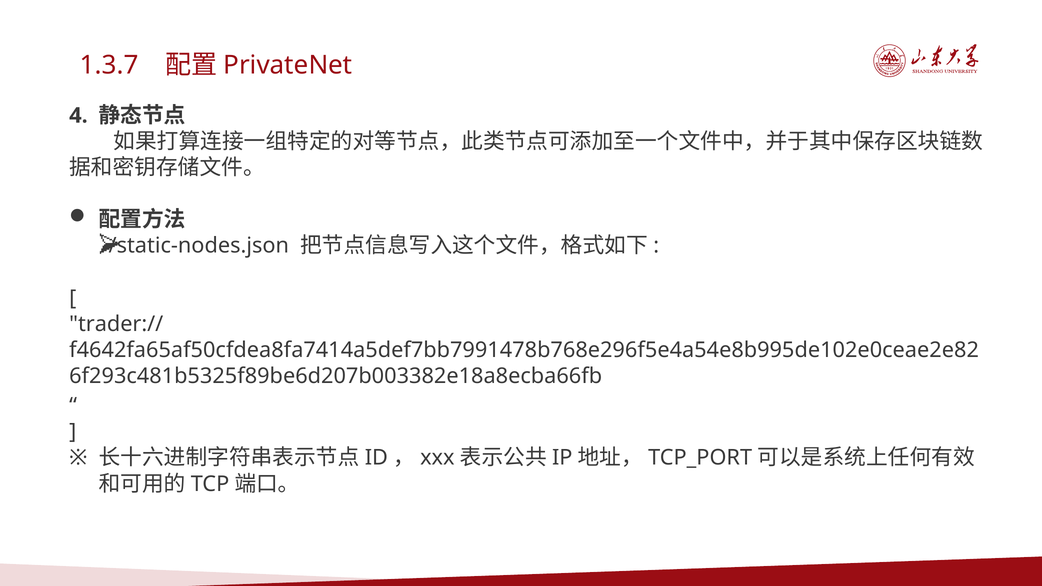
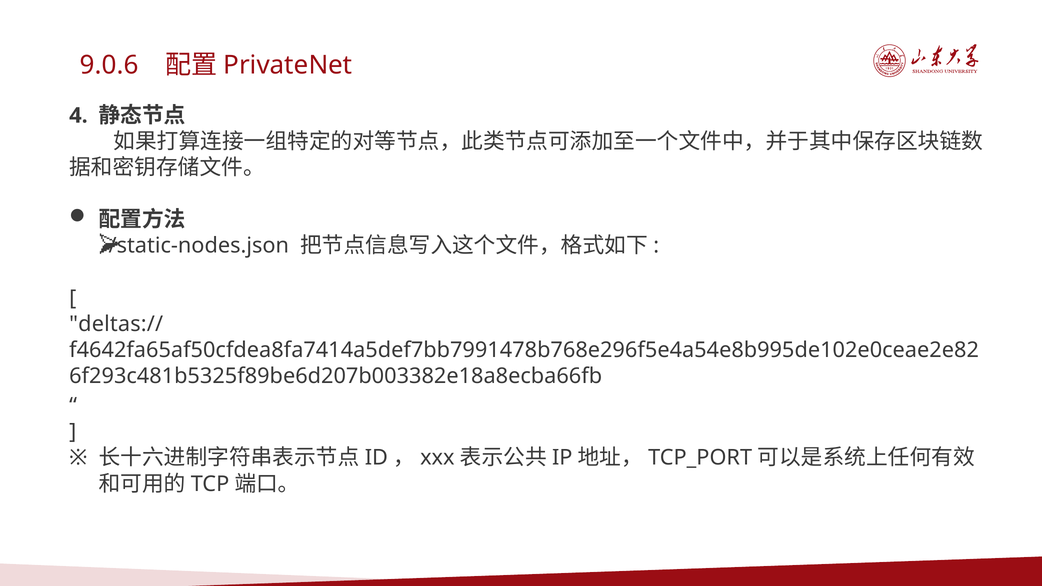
1.3.7: 1.3.7 -> 9.0.6
trader://: trader:// -> deltas://
